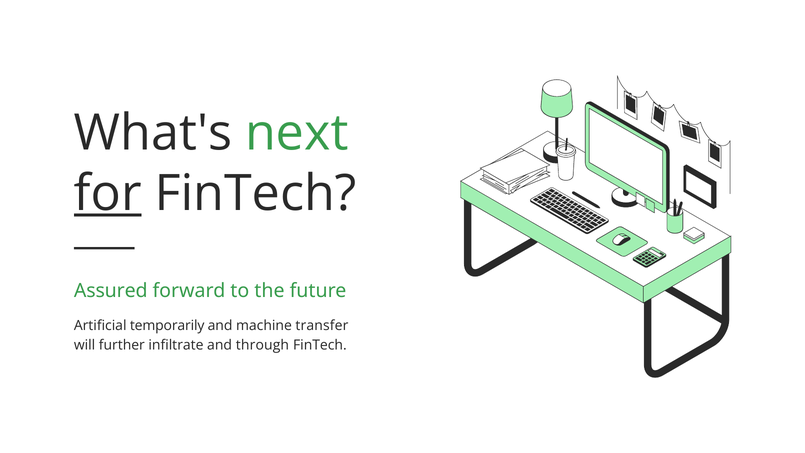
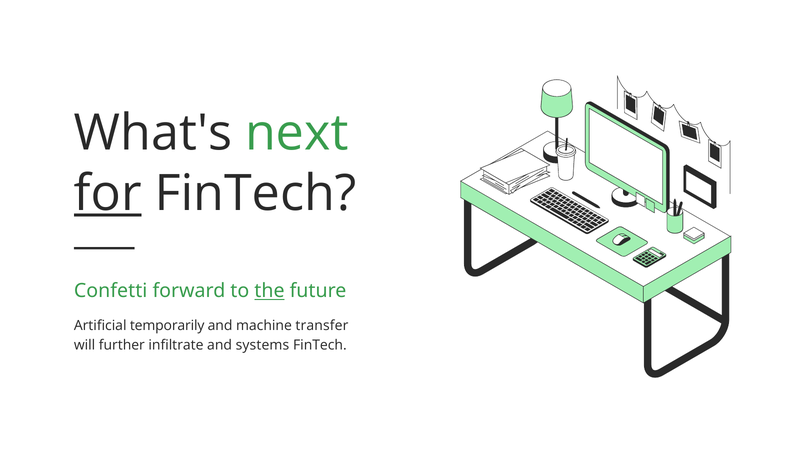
Assured: Assured -> Confetti
the underline: none -> present
through: through -> systems
